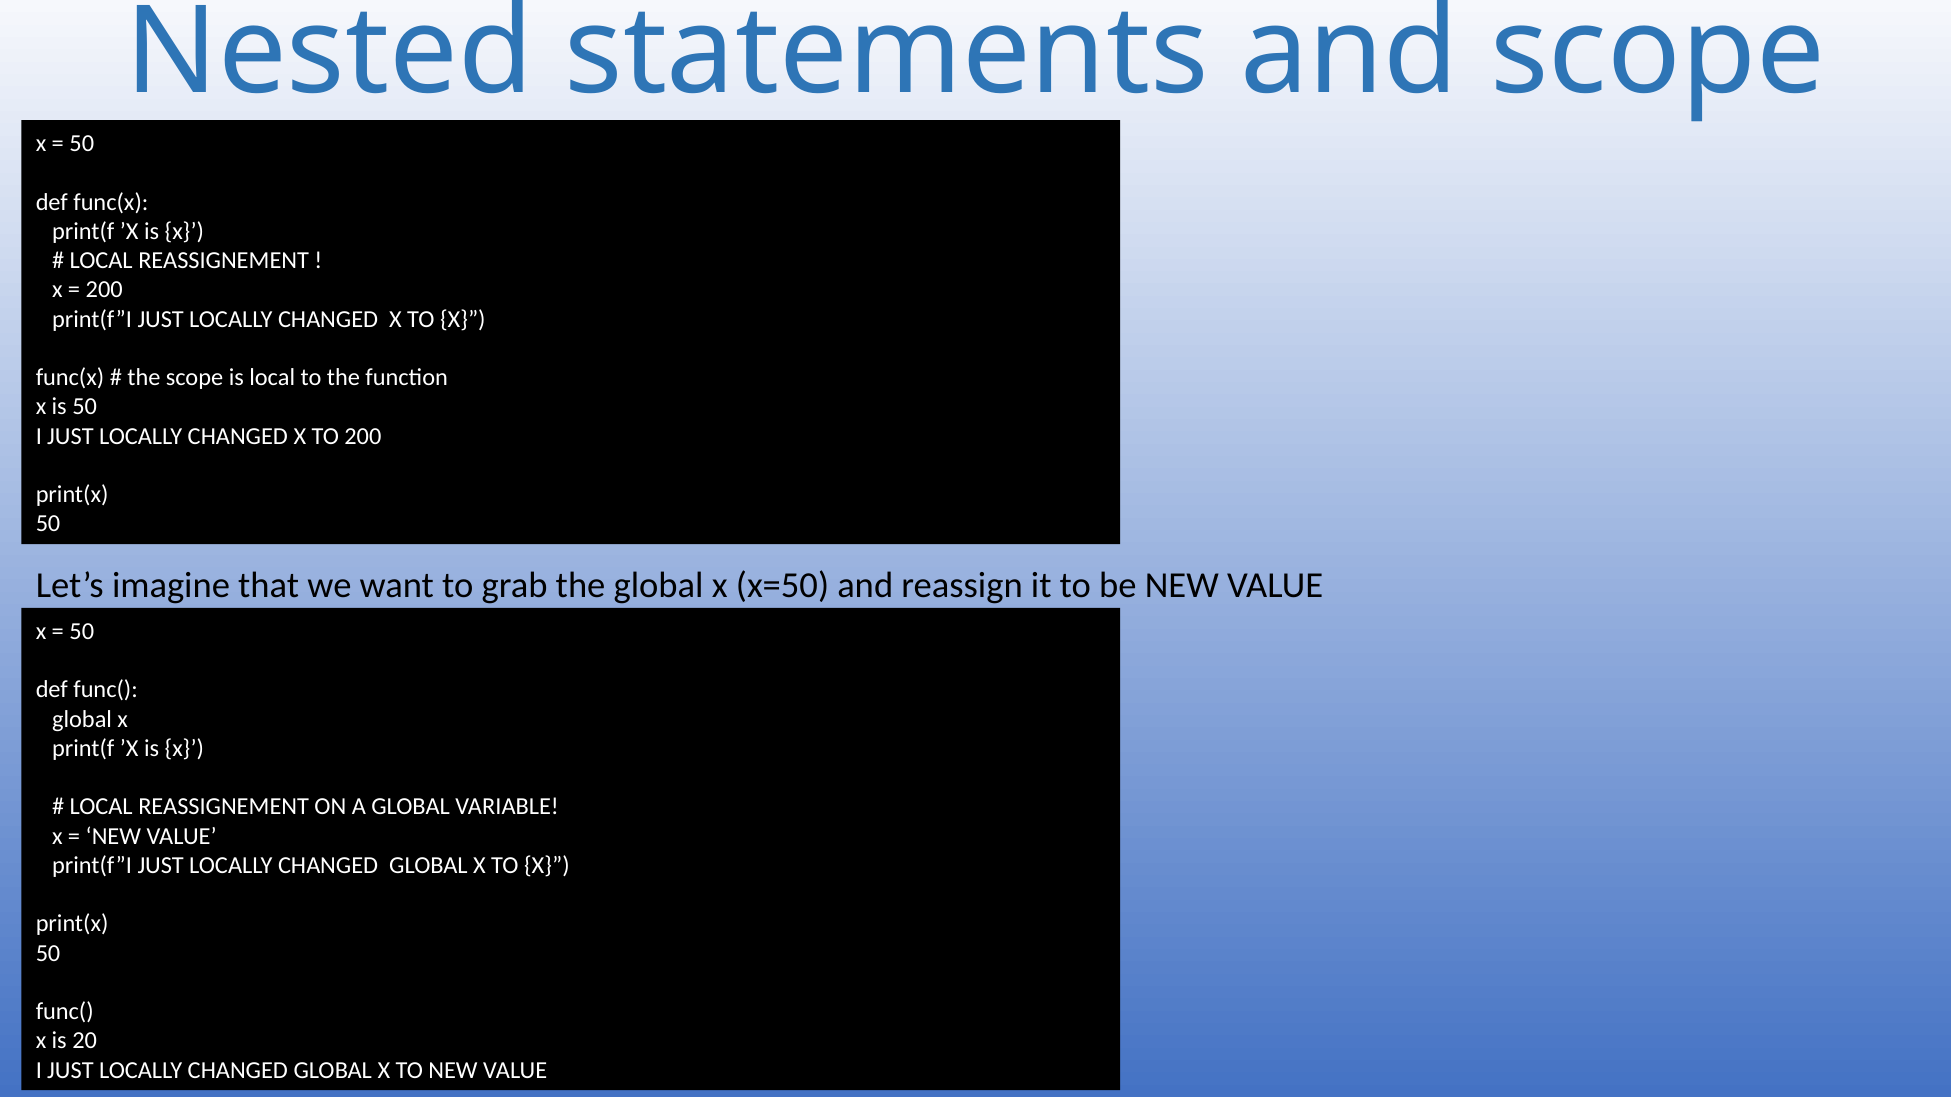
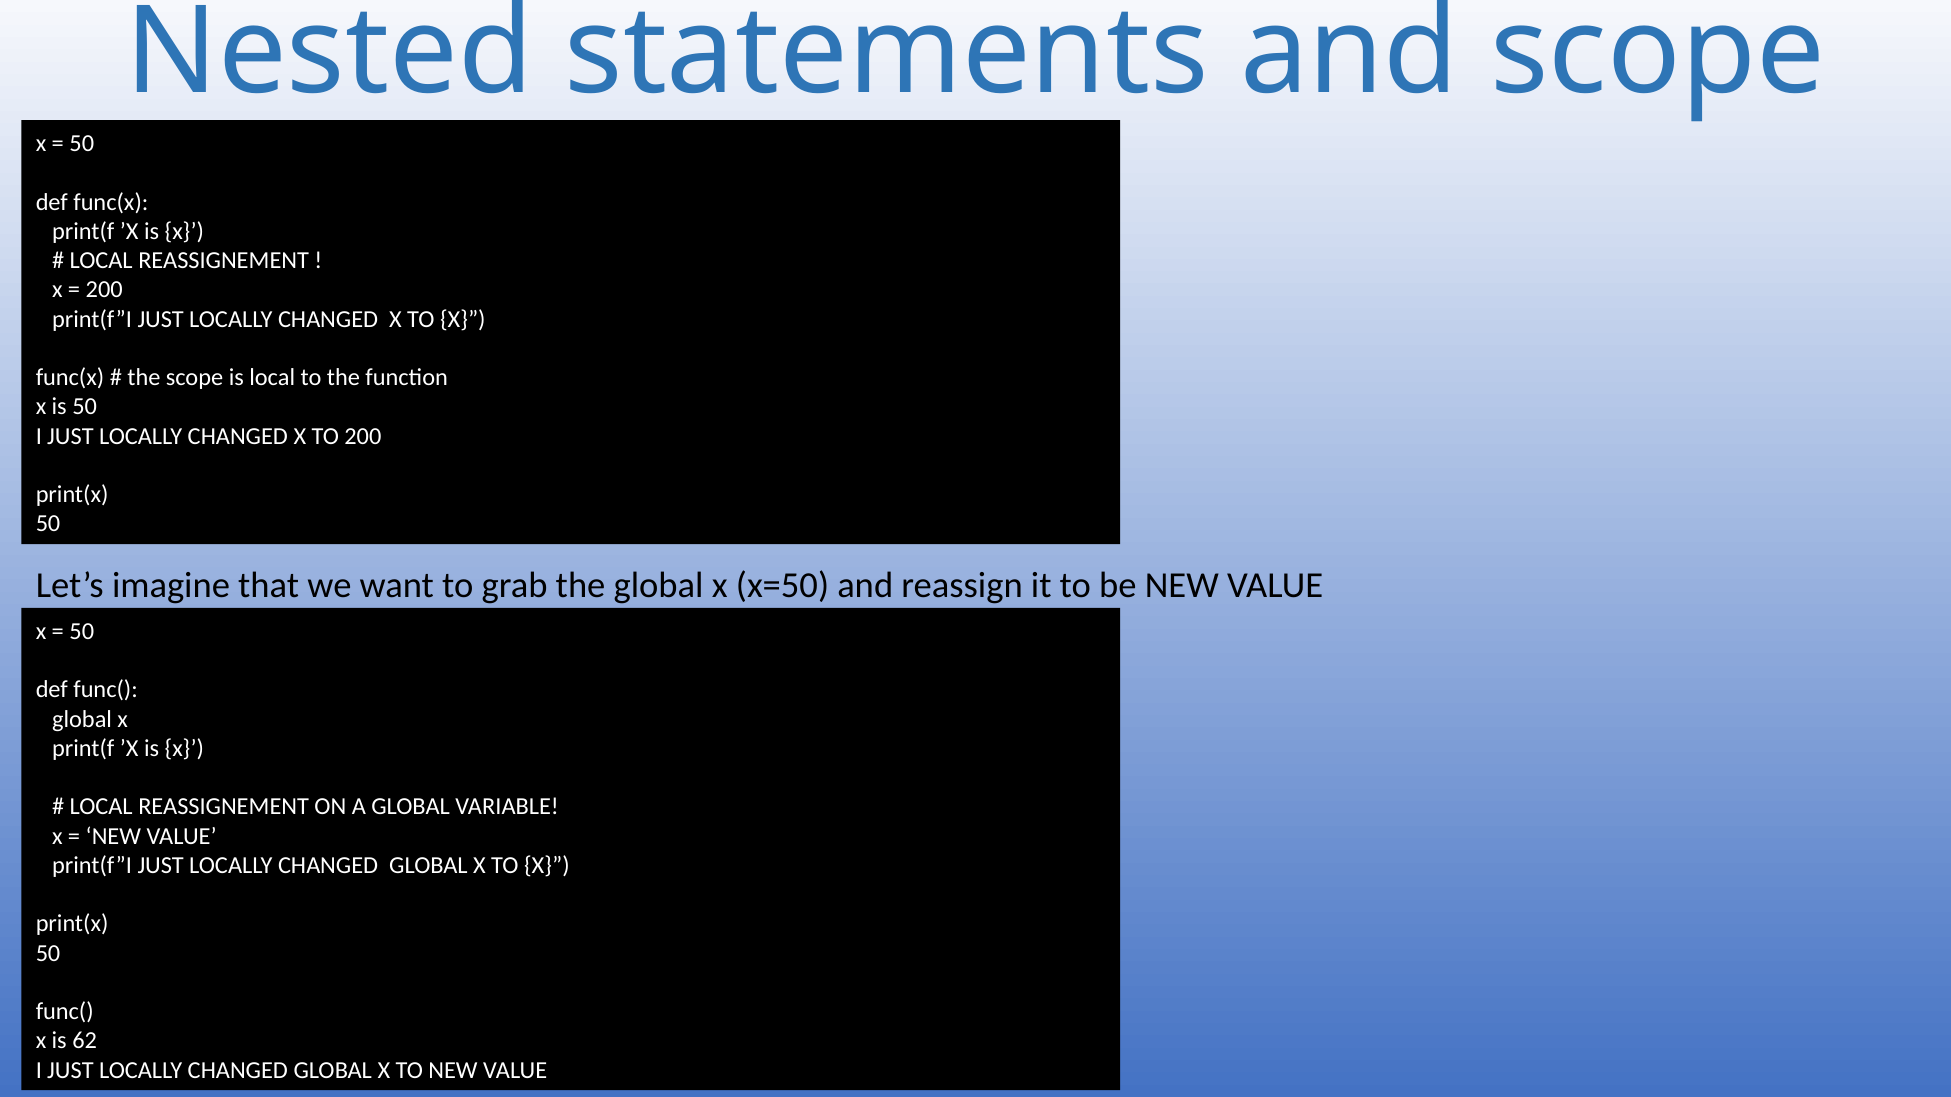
20: 20 -> 62
